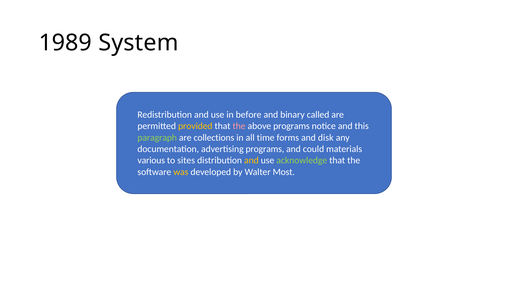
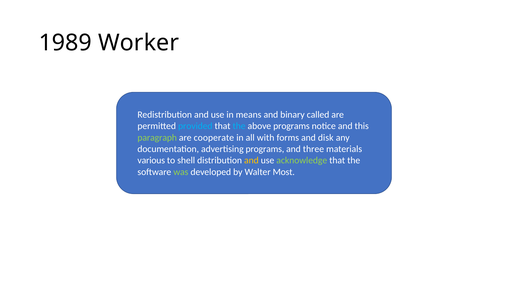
System: System -> Worker
before: before -> means
provided colour: yellow -> light blue
the at (239, 126) colour: pink -> light blue
collections: collections -> cooperate
time: time -> with
could: could -> three
sites: sites -> shell
was colour: yellow -> light green
